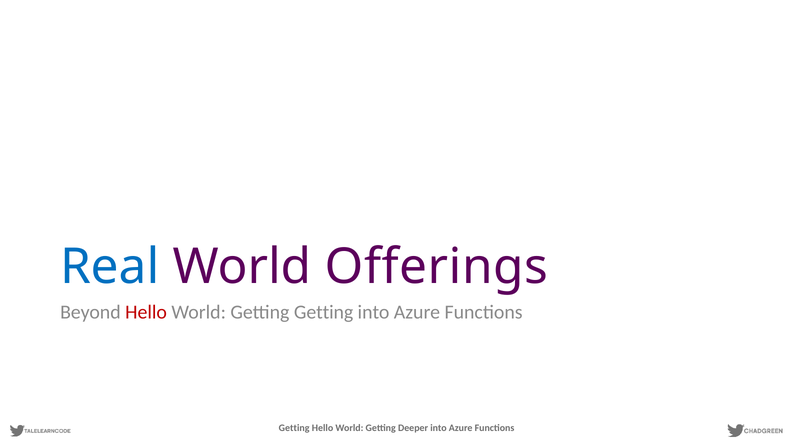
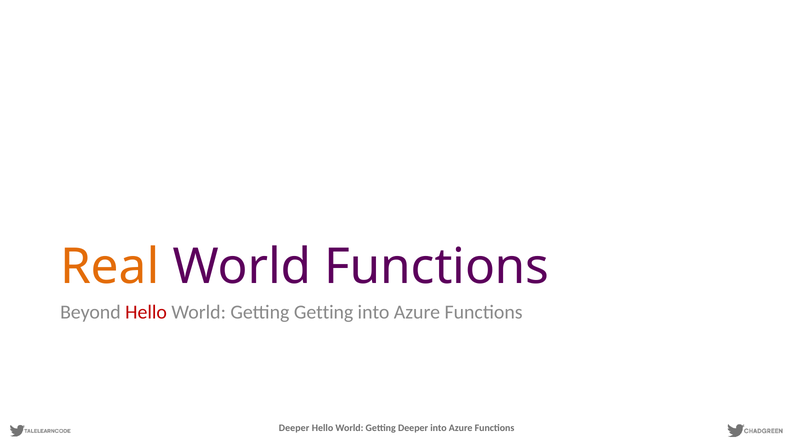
Real colour: blue -> orange
World Offerings: Offerings -> Functions
Getting at (294, 429): Getting -> Deeper
